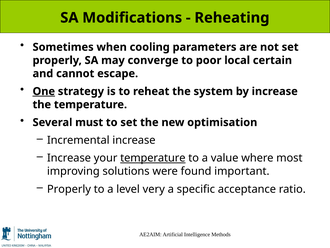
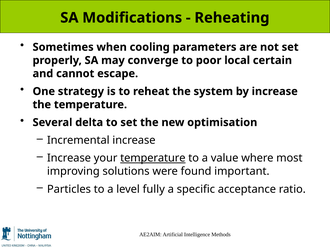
One underline: present -> none
must: must -> delta
Properly at (69, 189): Properly -> Particles
very: very -> fully
